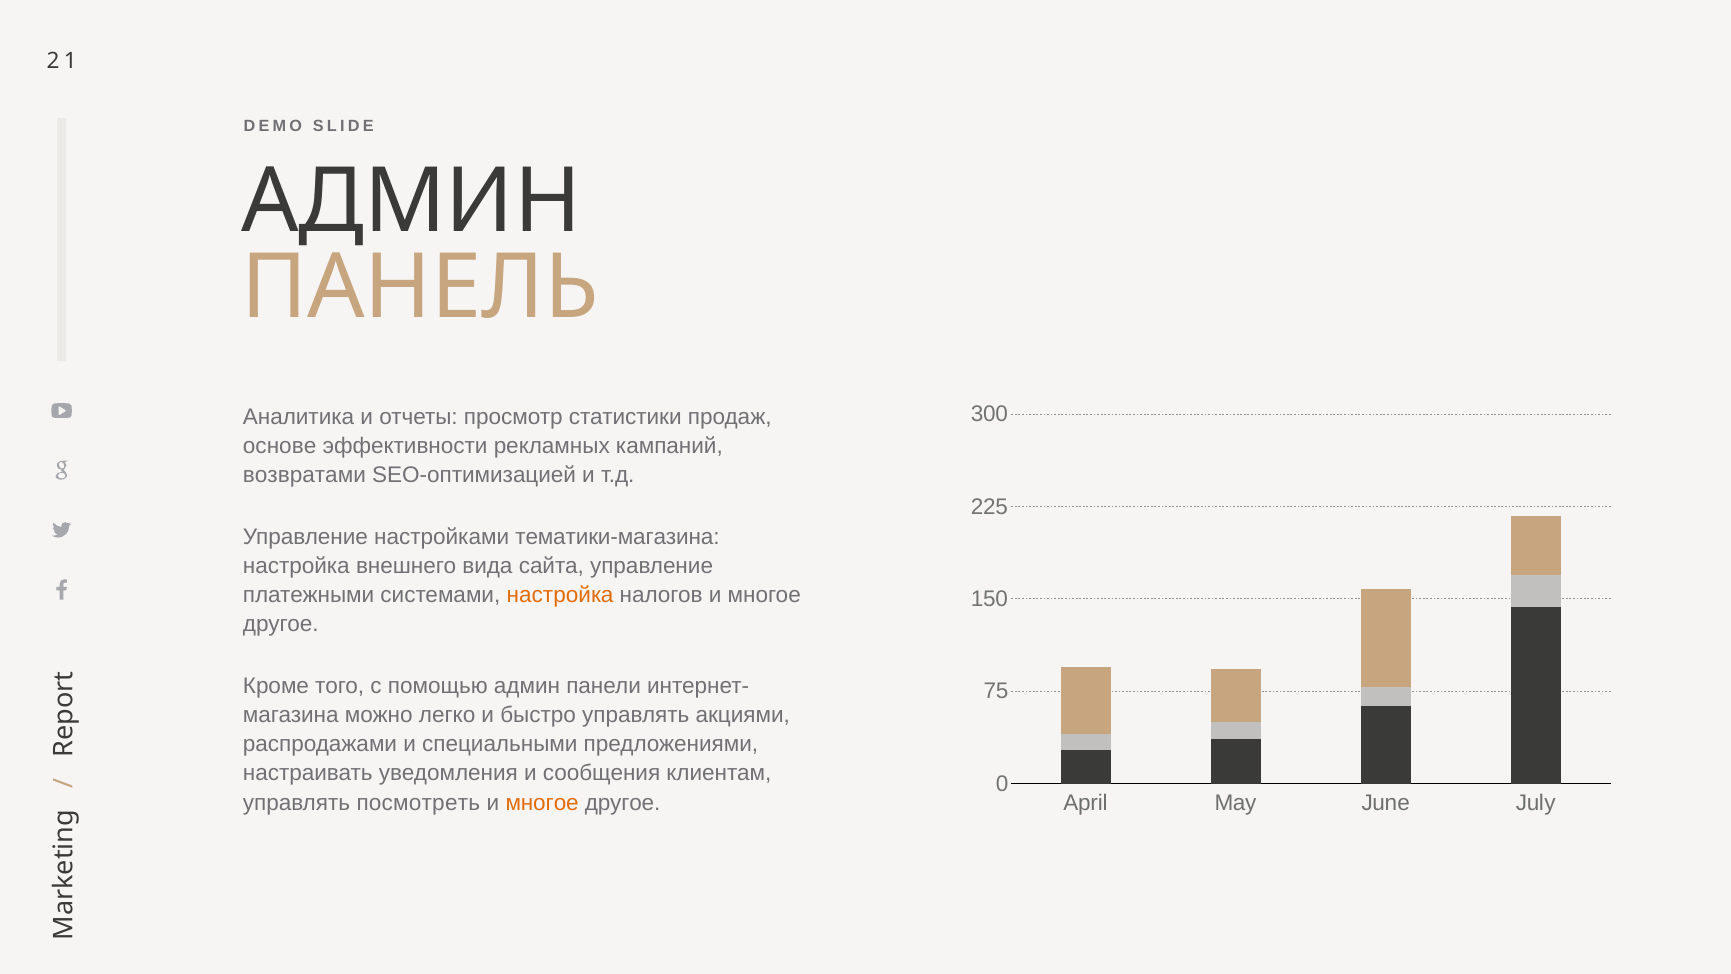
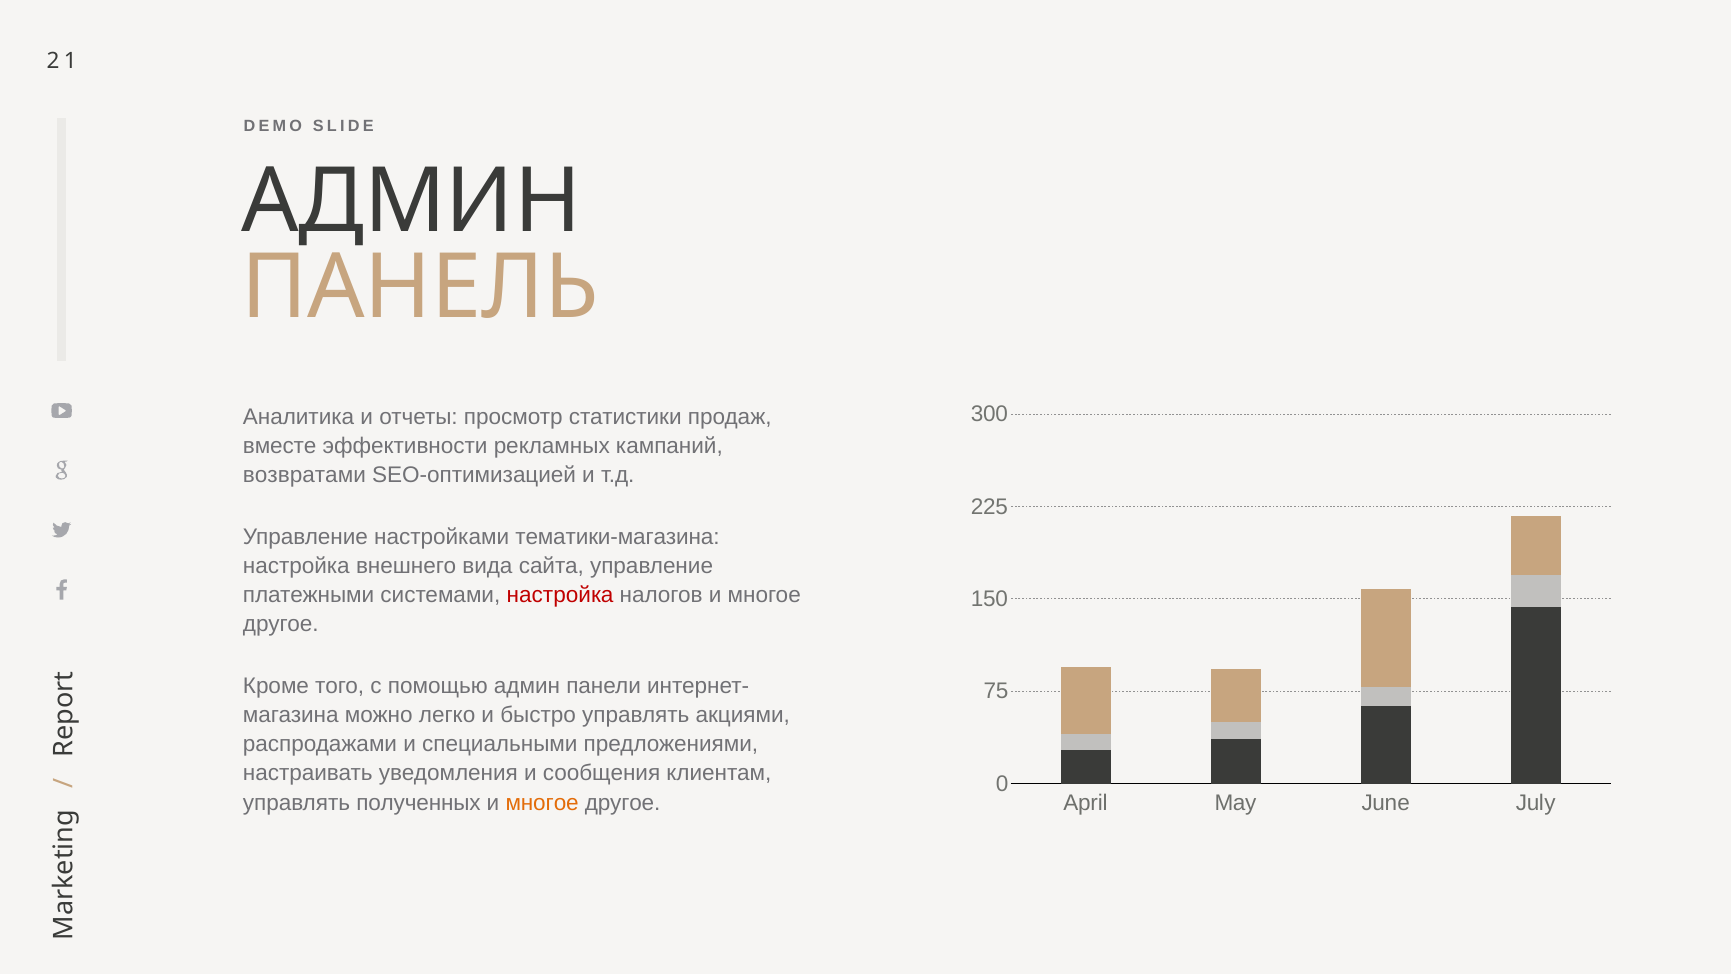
основе: основе -> вместе
настройка at (560, 595) colour: orange -> red
посмотреть: посмотреть -> полученных
